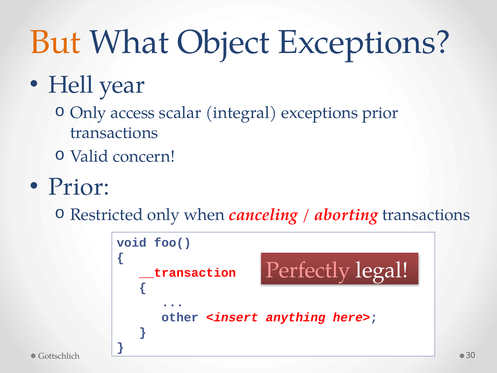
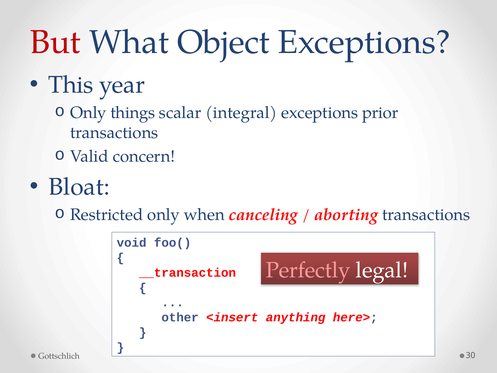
But colour: orange -> red
Hell: Hell -> This
access: access -> things
Prior at (79, 187): Prior -> Bloat
